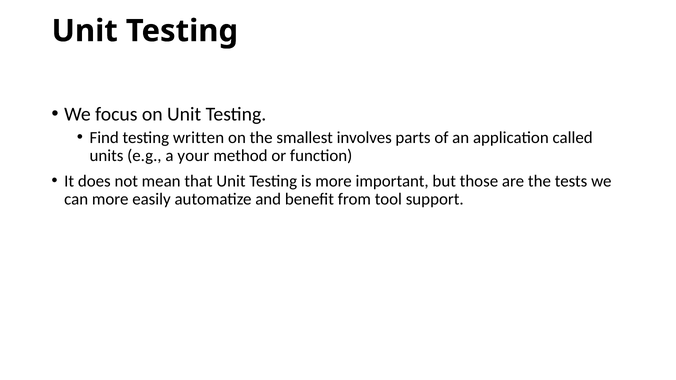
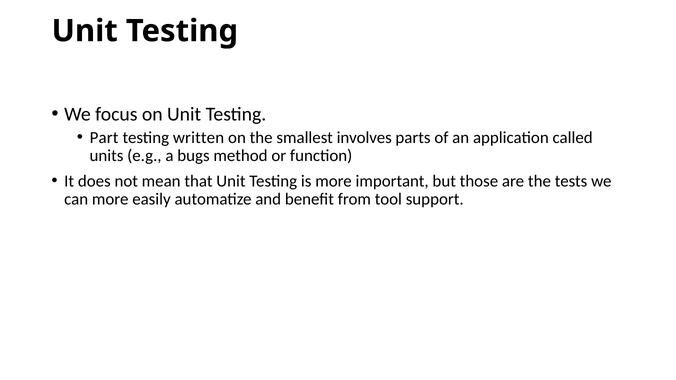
Find: Find -> Part
your: your -> bugs
